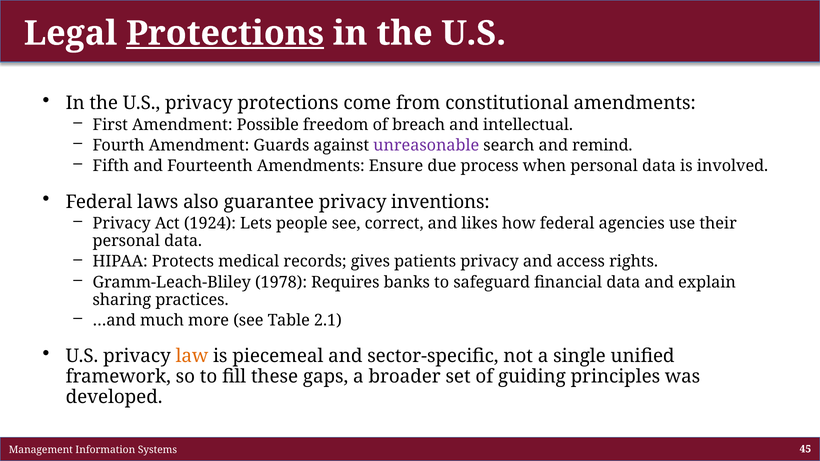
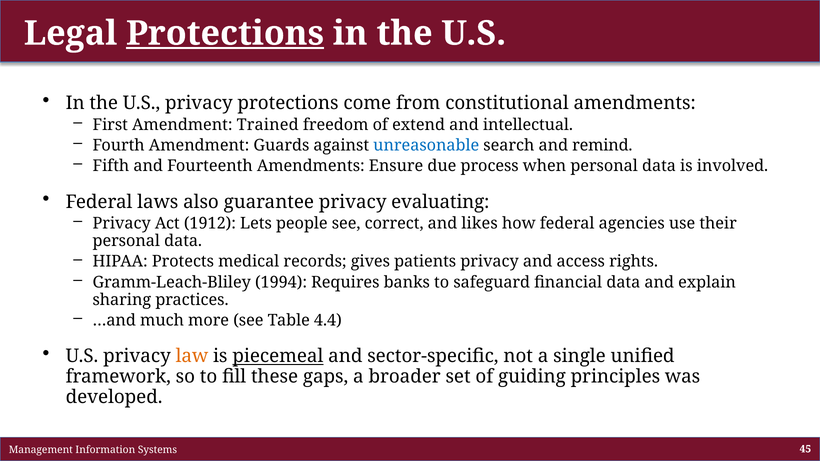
Possible: Possible -> Trained
breach: breach -> extend
unreasonable colour: purple -> blue
inventions: inventions -> evaluating
1924: 1924 -> 1912
1978: 1978 -> 1994
2.1: 2.1 -> 4.4
piecemeal underline: none -> present
